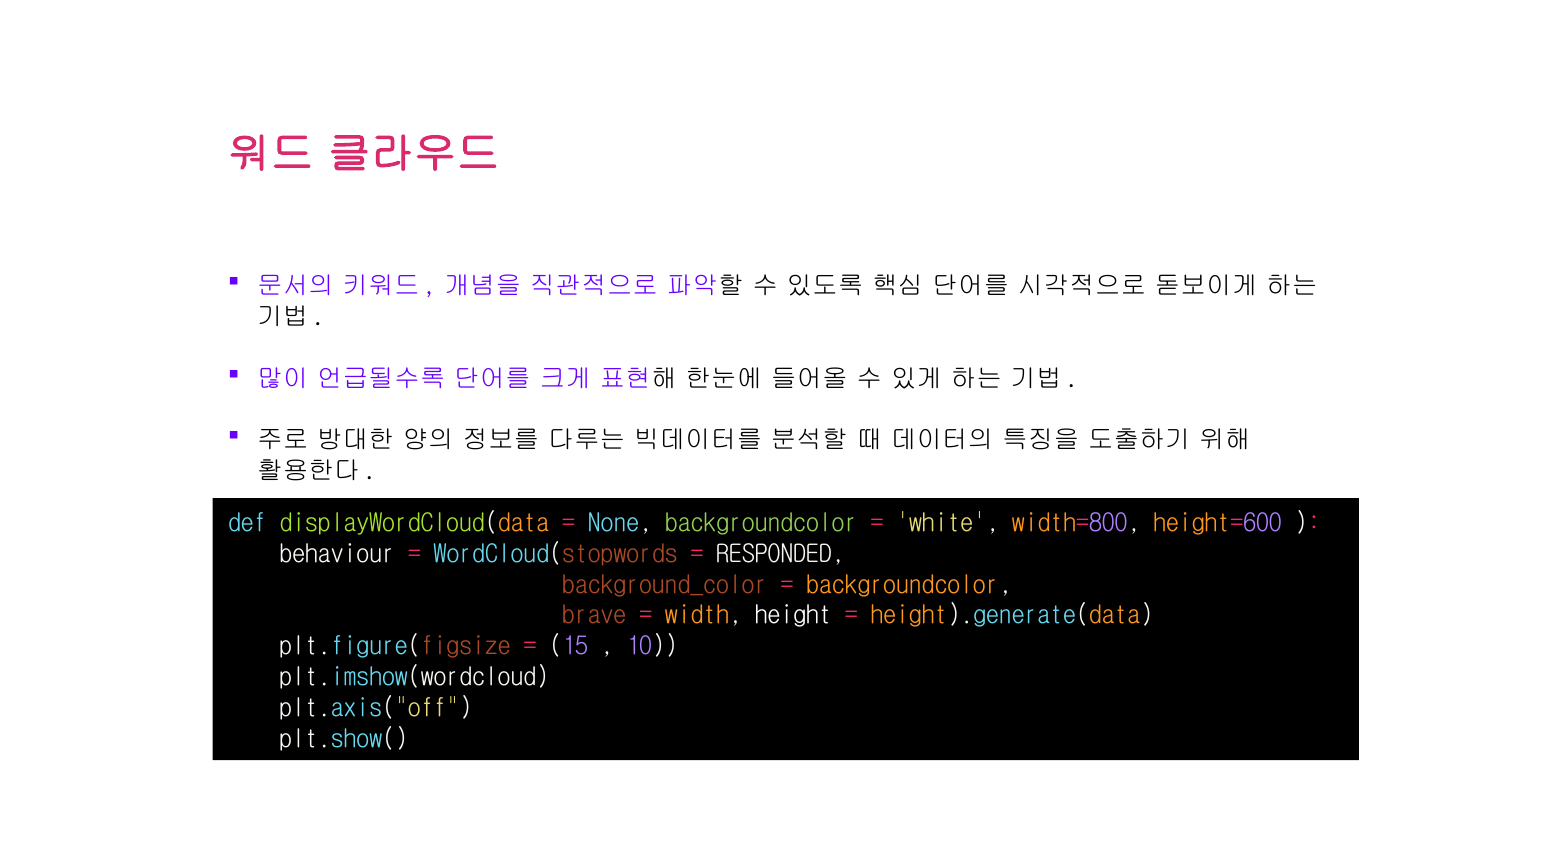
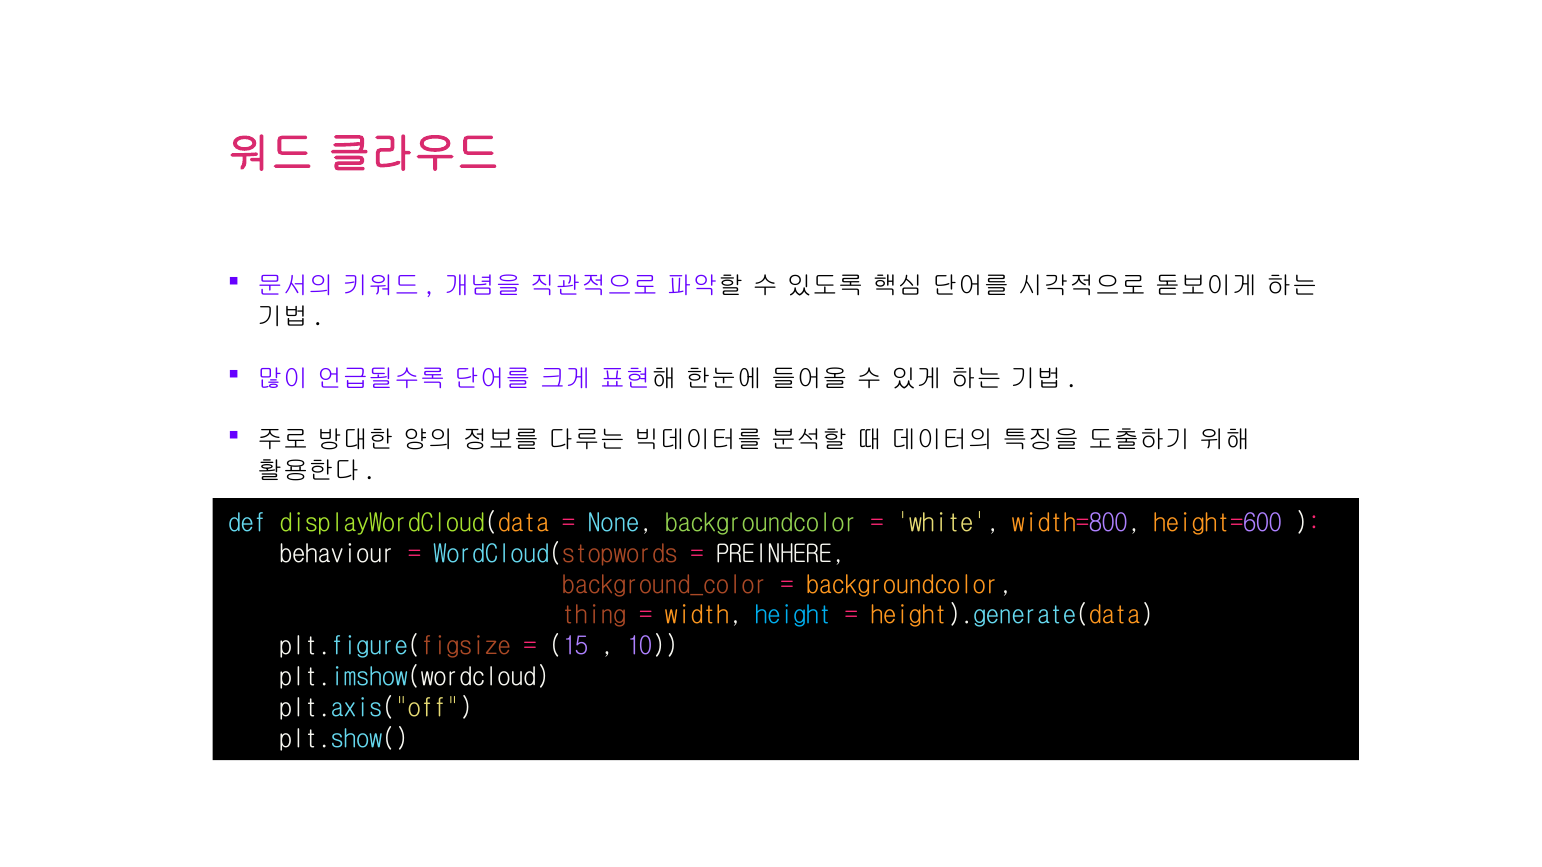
RESPONDED: RESPONDED -> PREINHERE
brave: brave -> thing
height colour: white -> light blue
